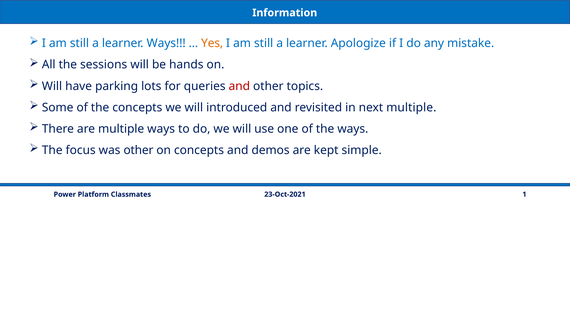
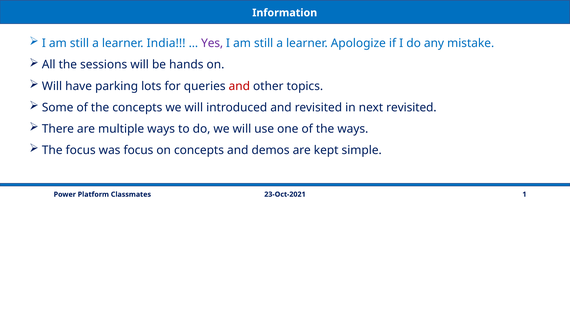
learner Ways: Ways -> India
Yes colour: orange -> purple
next multiple: multiple -> revisited
was other: other -> focus
